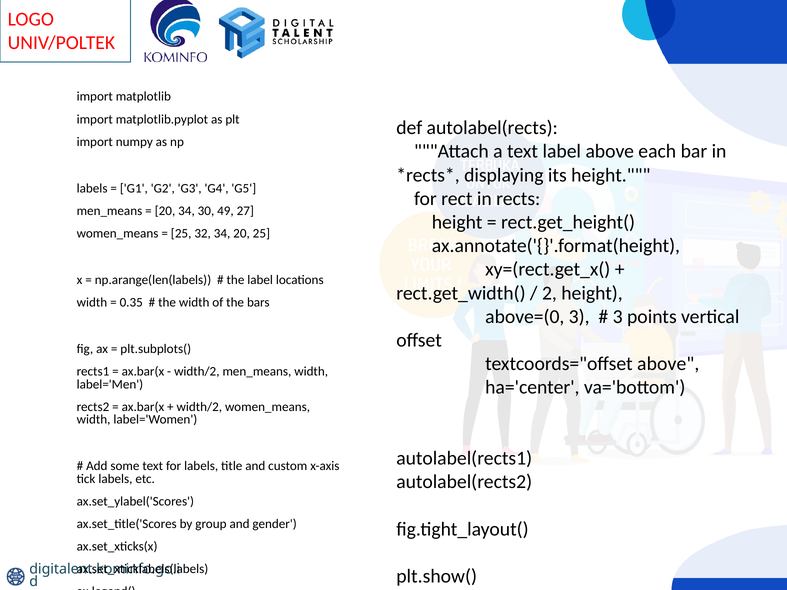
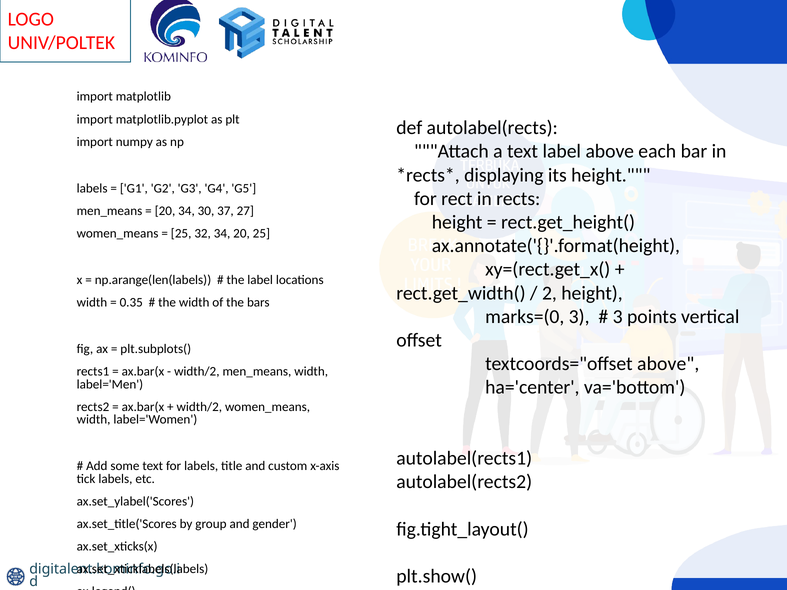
49: 49 -> 37
above=(0: above=(0 -> marks=(0
